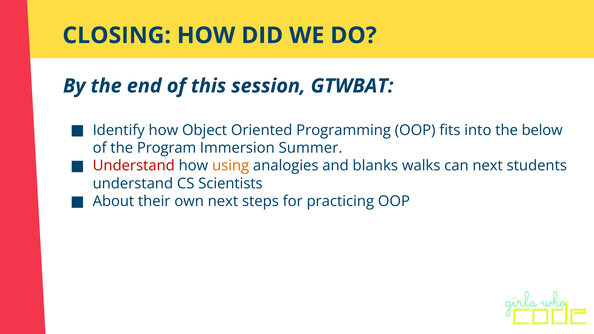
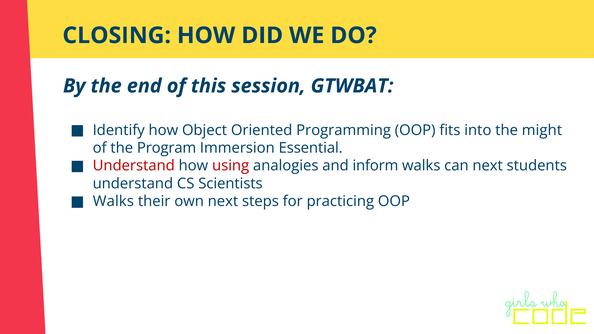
below: below -> might
Summer: Summer -> Essential
using colour: orange -> red
blanks: blanks -> inform
About at (113, 201): About -> Walks
